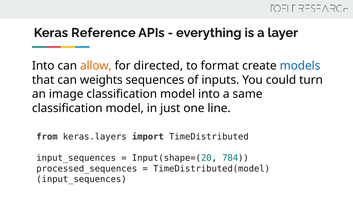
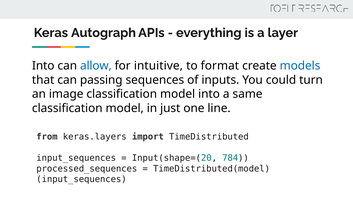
Reference: Reference -> Autograph
allow colour: orange -> blue
directed: directed -> intuitive
weights: weights -> passing
